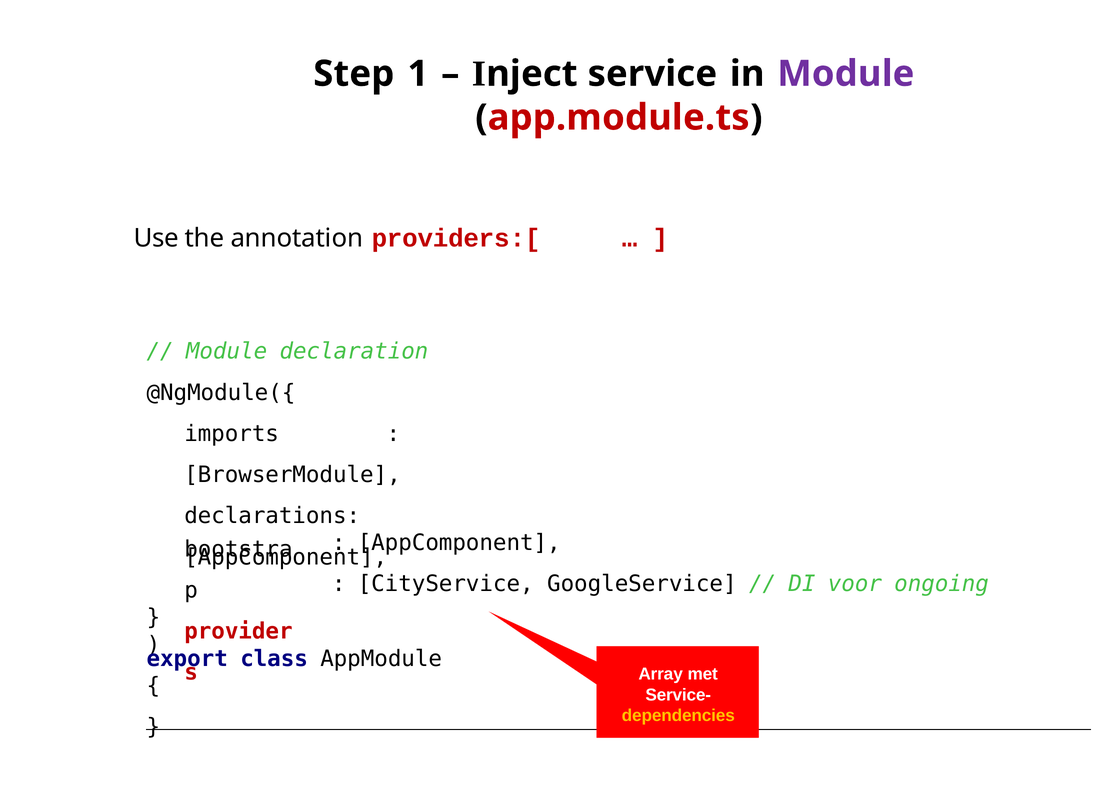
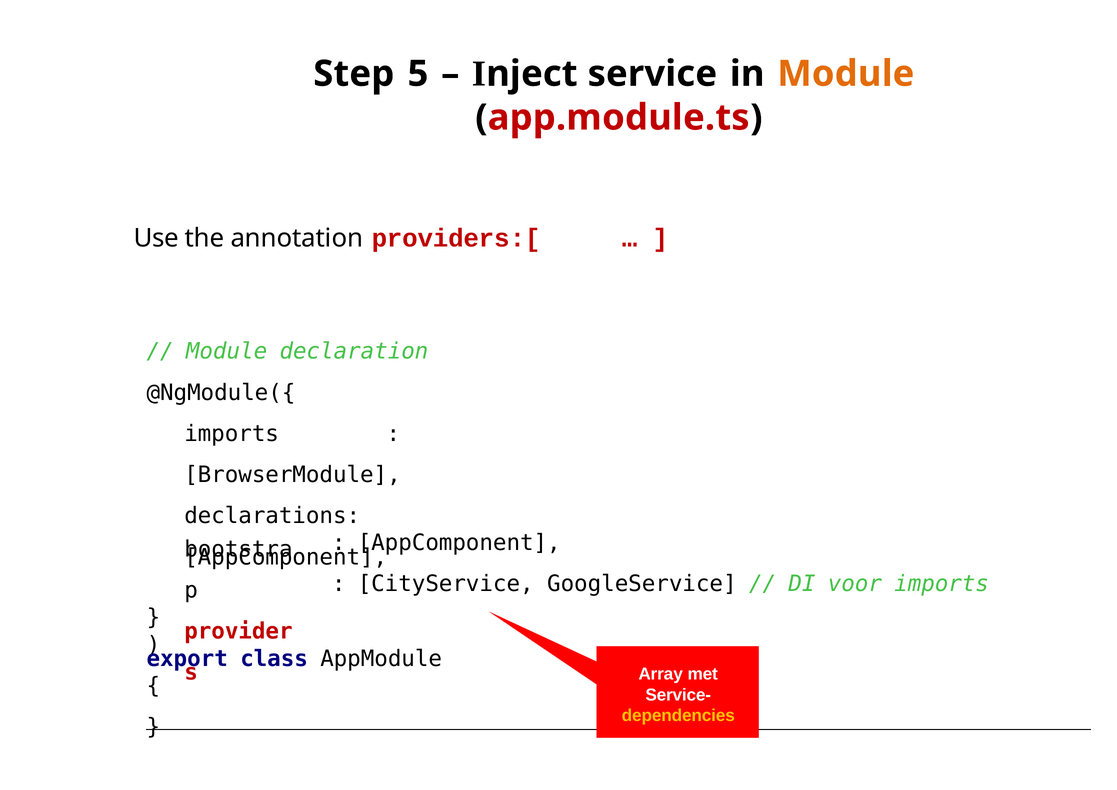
1: 1 -> 5
Module at (846, 74) colour: purple -> orange
voor ongoing: ongoing -> imports
